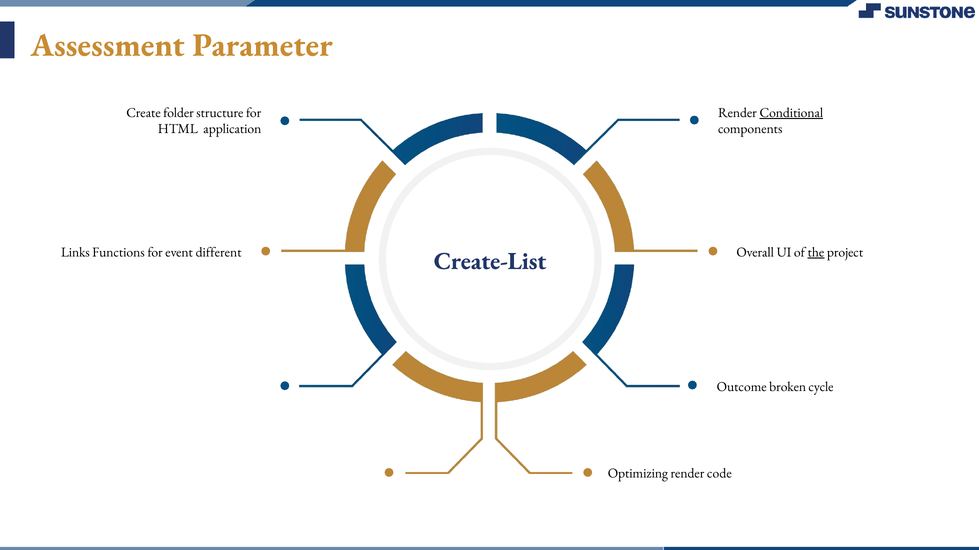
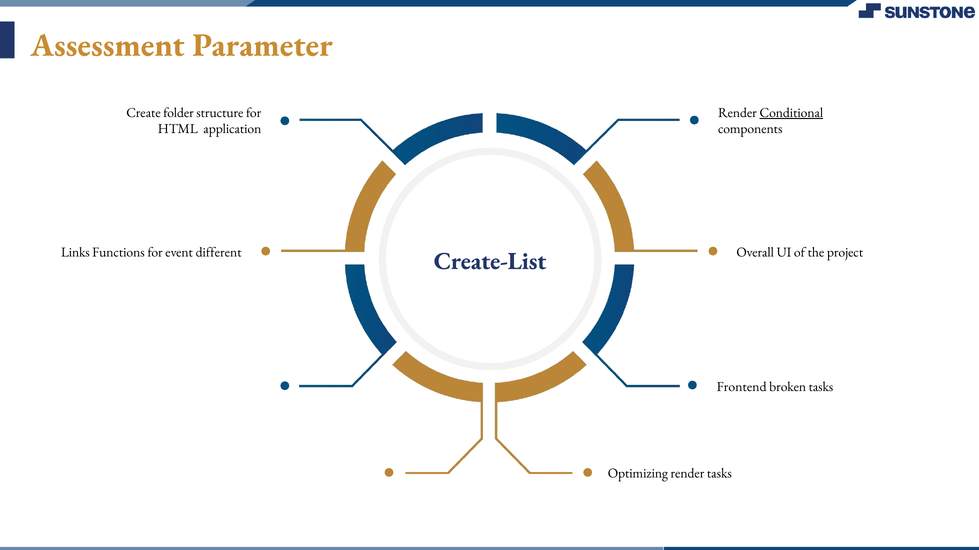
the underline: present -> none
Outcome: Outcome -> Frontend
broken cycle: cycle -> tasks
render code: code -> tasks
